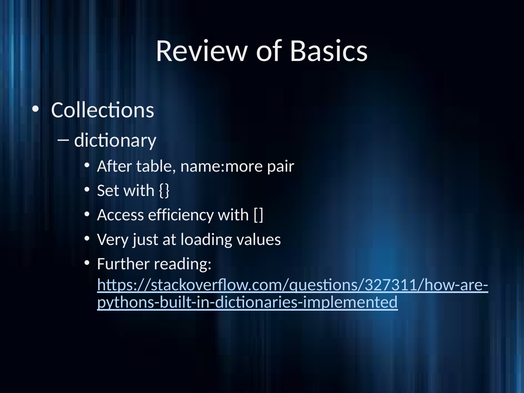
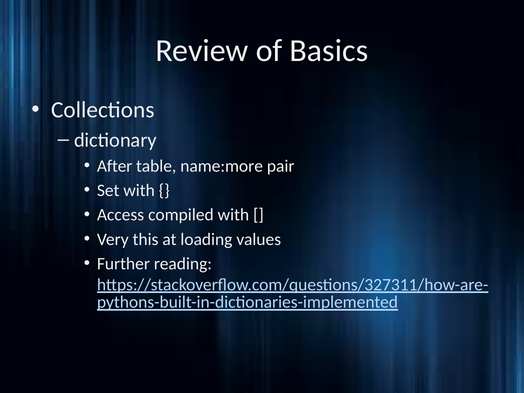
efficiency: efficiency -> compiled
just: just -> this
